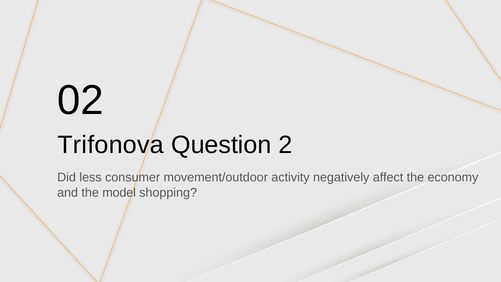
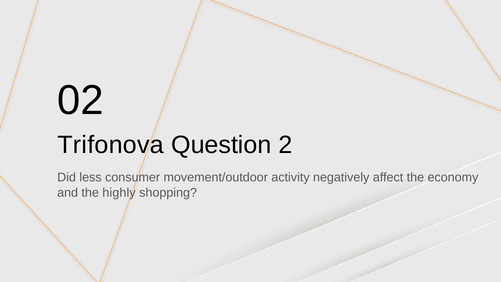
model: model -> highly
